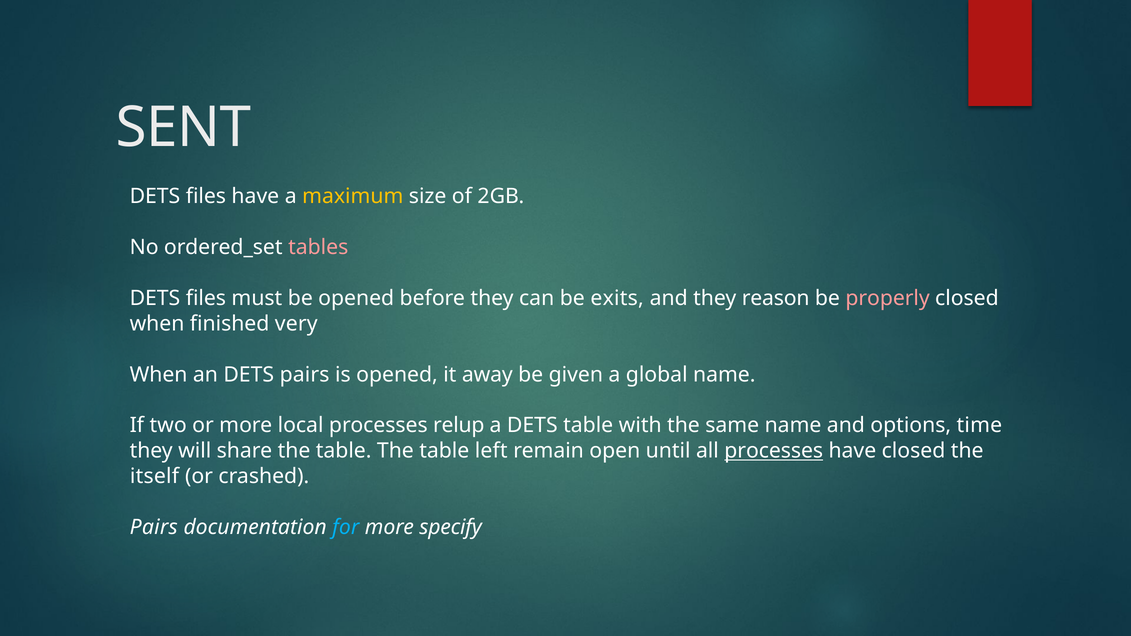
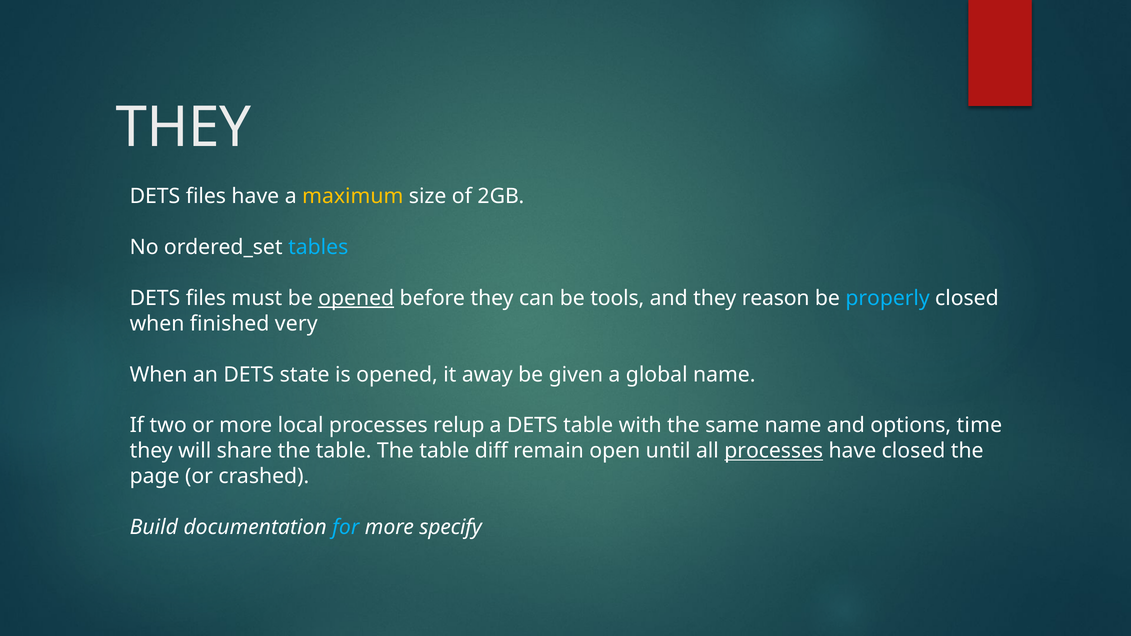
SENT at (183, 127): SENT -> THEY
tables colour: pink -> light blue
opened at (356, 298) underline: none -> present
exits: exits -> tools
properly colour: pink -> light blue
DETS pairs: pairs -> state
left: left -> diff
itself: itself -> page
Pairs at (154, 527): Pairs -> Build
